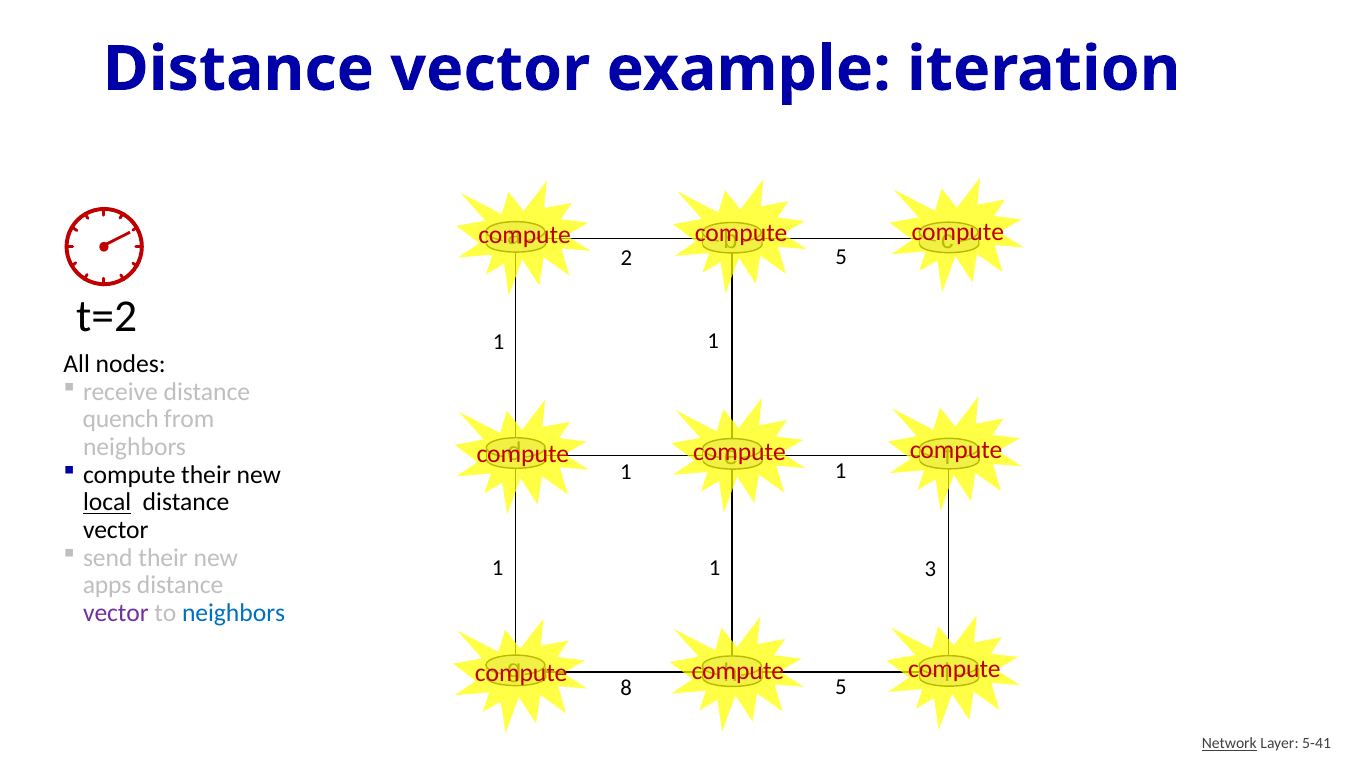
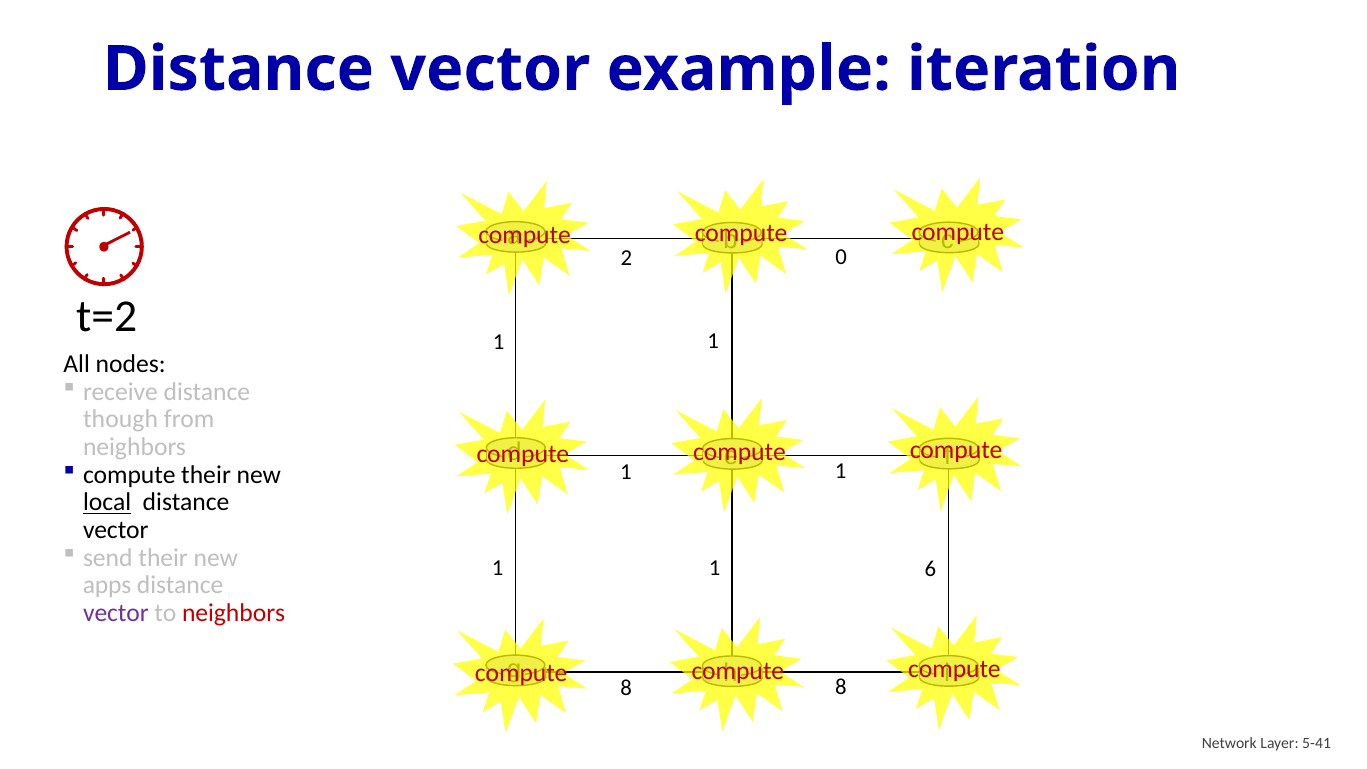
2 5: 5 -> 0
quench: quench -> though
3: 3 -> 6
neighbors at (234, 613) colour: blue -> red
8 5: 5 -> 8
Network underline: present -> none
